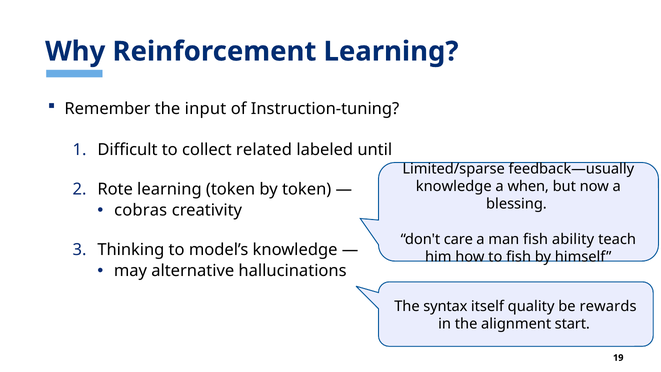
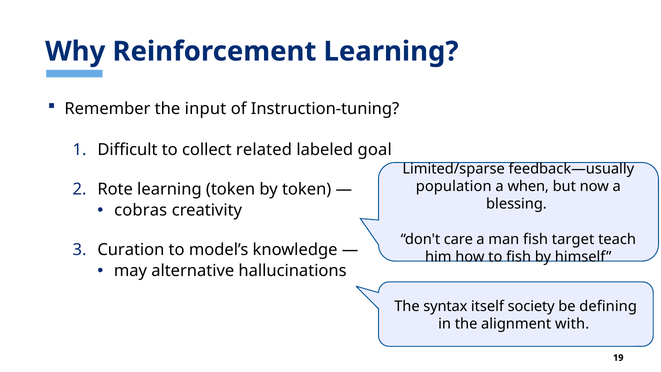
until: until -> goal
knowledge at (454, 186): knowledge -> population
ability: ability -> target
Thinking: Thinking -> Curation
quality: quality -> society
rewards: rewards -> defining
start: start -> with
